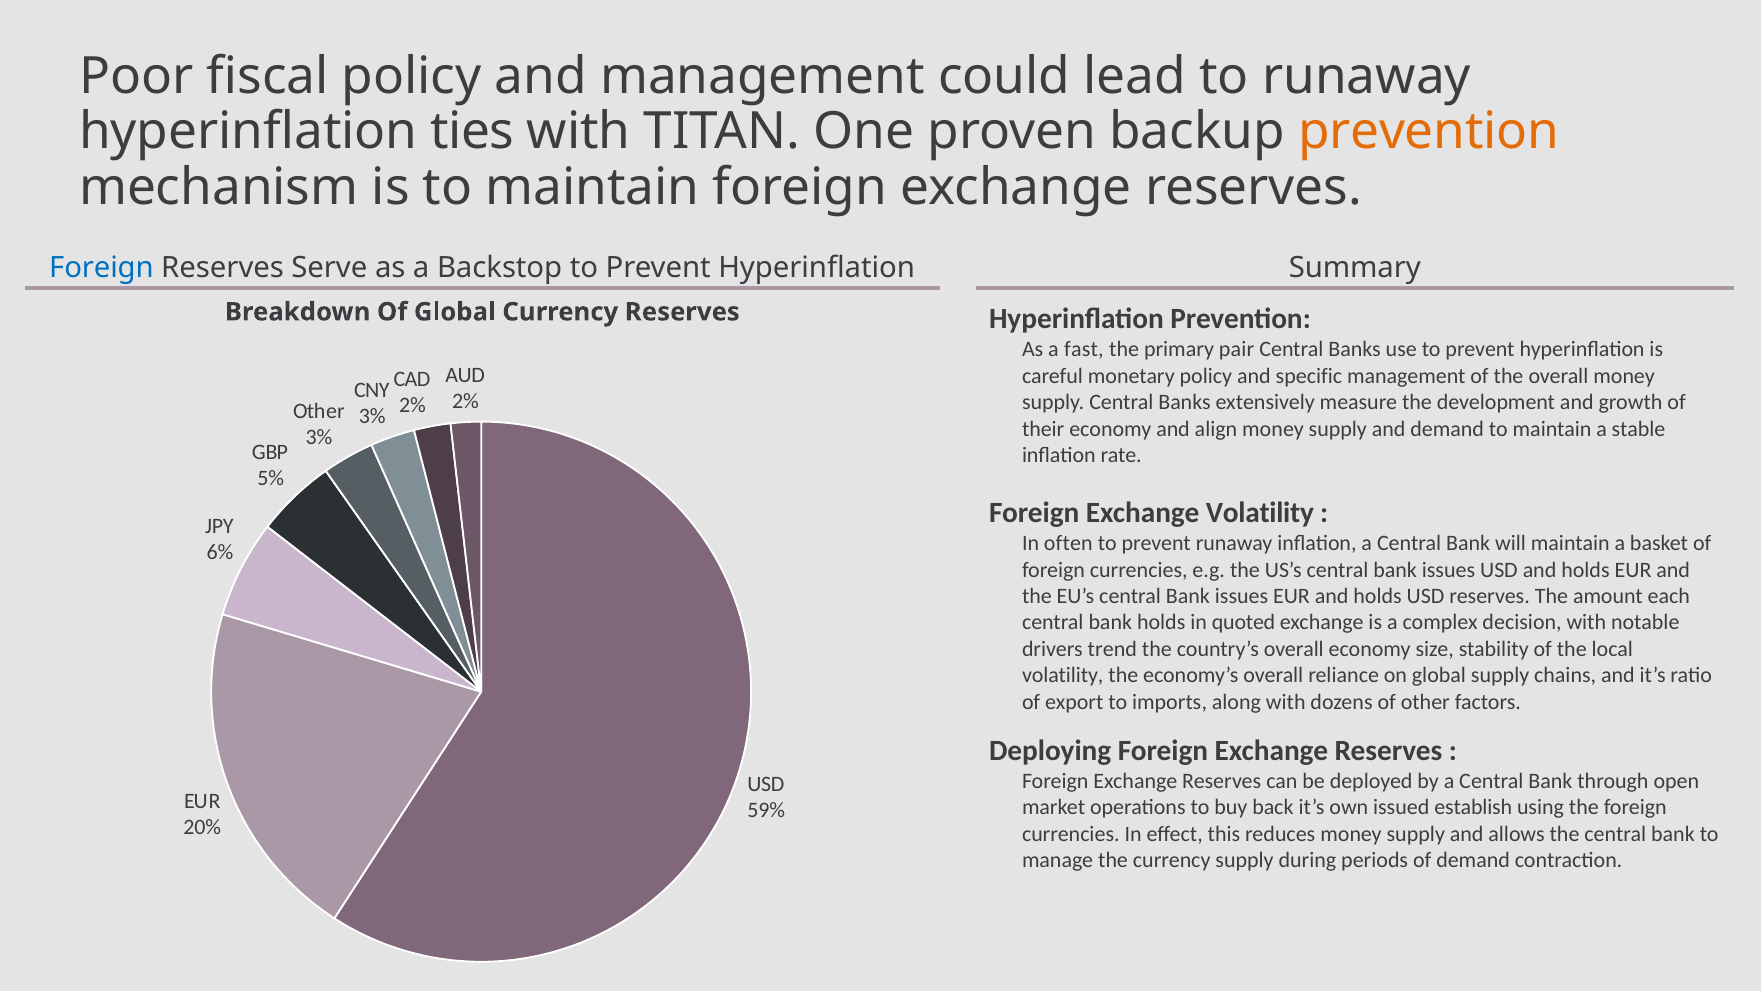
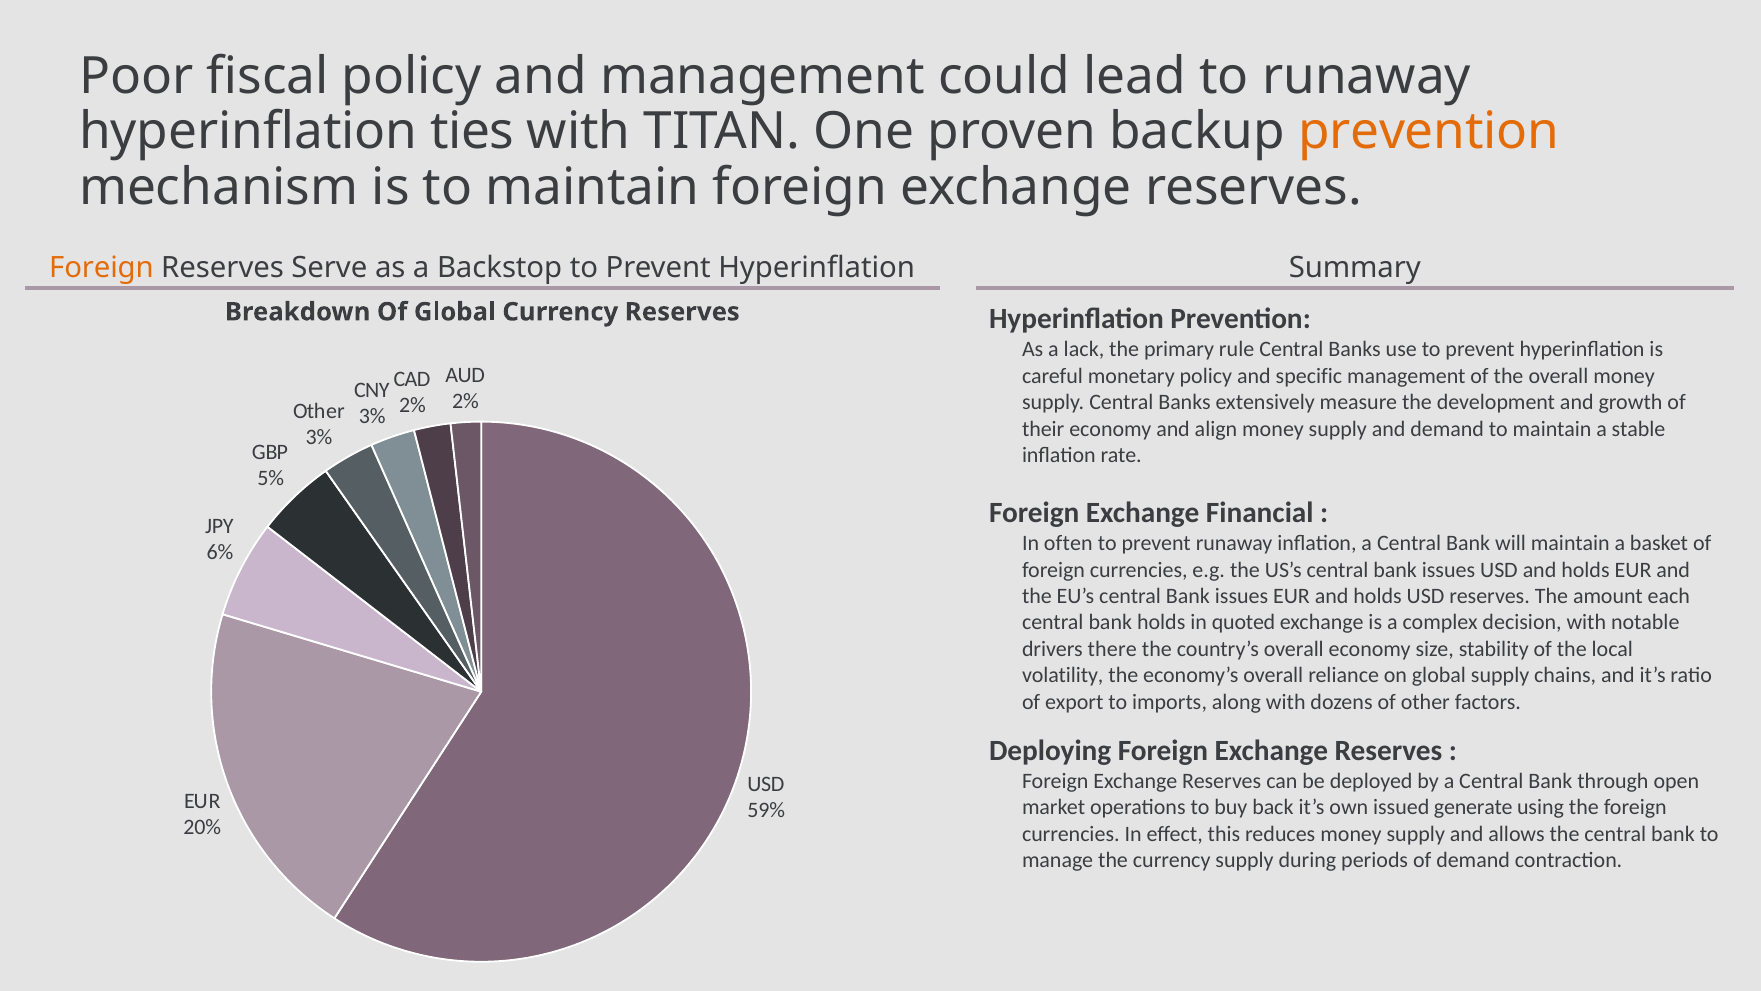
Foreign at (101, 268) colour: blue -> orange
fast: fast -> lack
pair: pair -> rule
Exchange Volatility: Volatility -> Financial
trend: trend -> there
establish: establish -> generate
